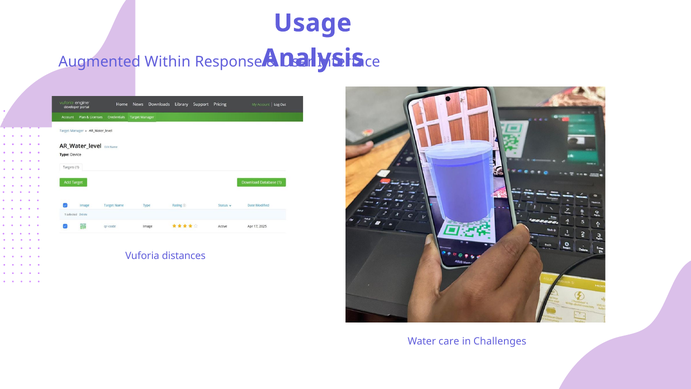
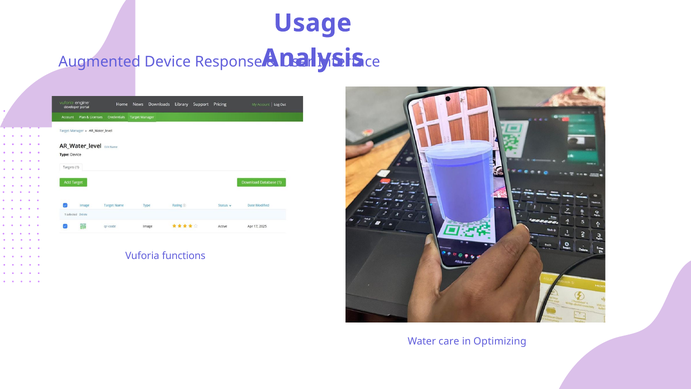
Within: Within -> Device
distances: distances -> functions
Challenges: Challenges -> Optimizing
